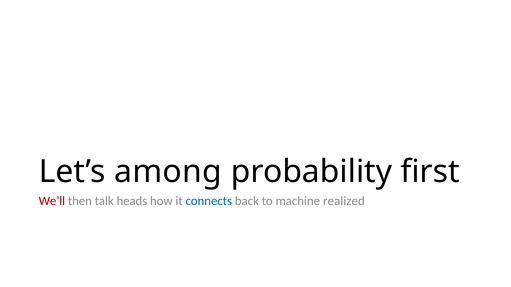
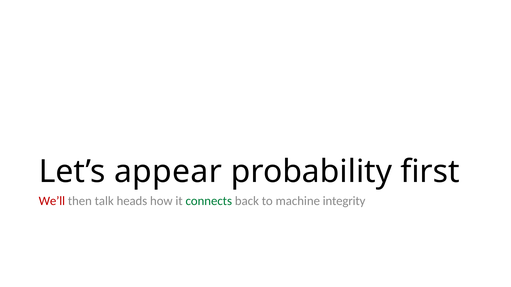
among: among -> appear
connects colour: blue -> green
realized: realized -> integrity
